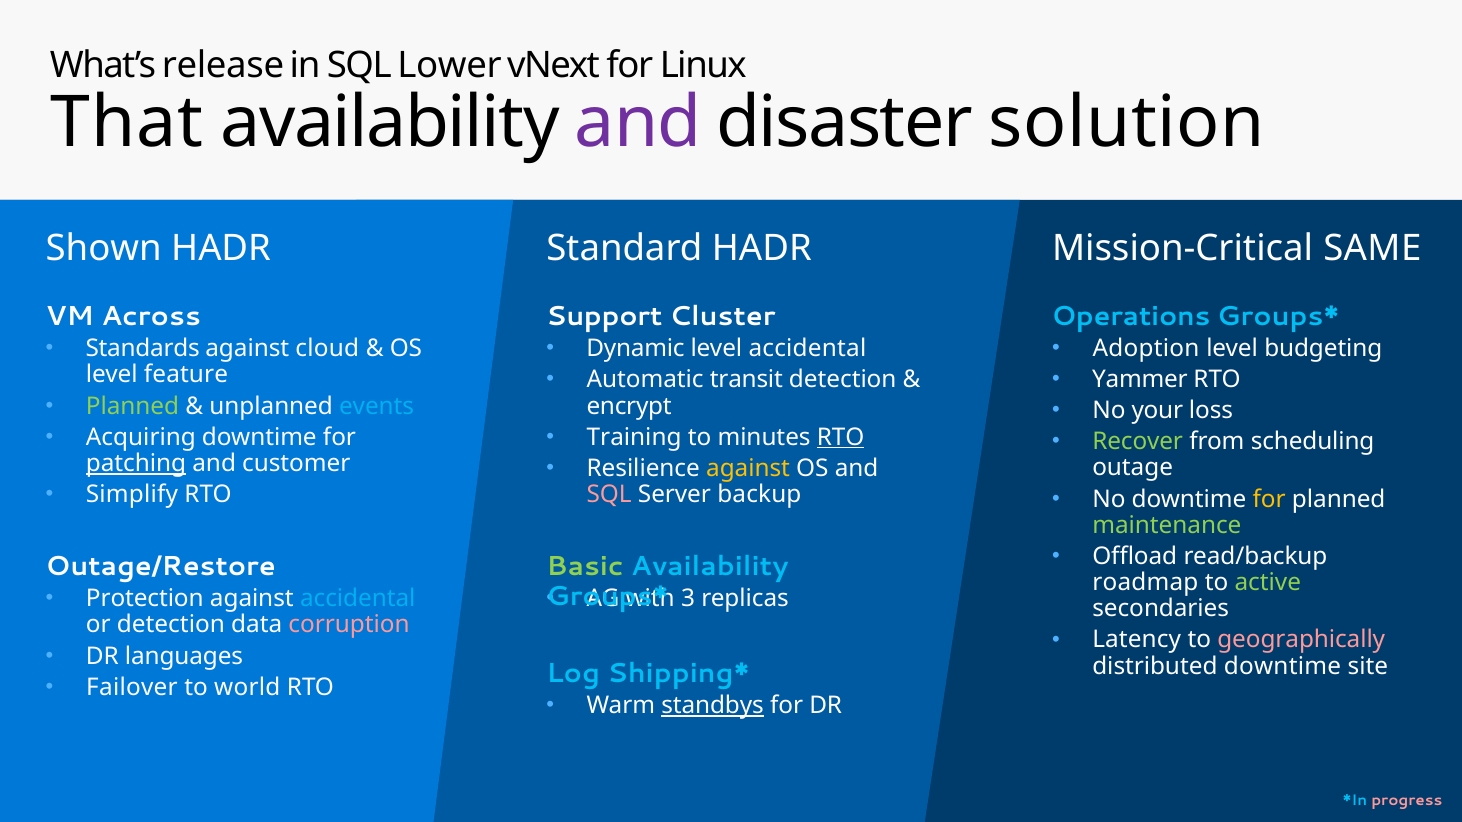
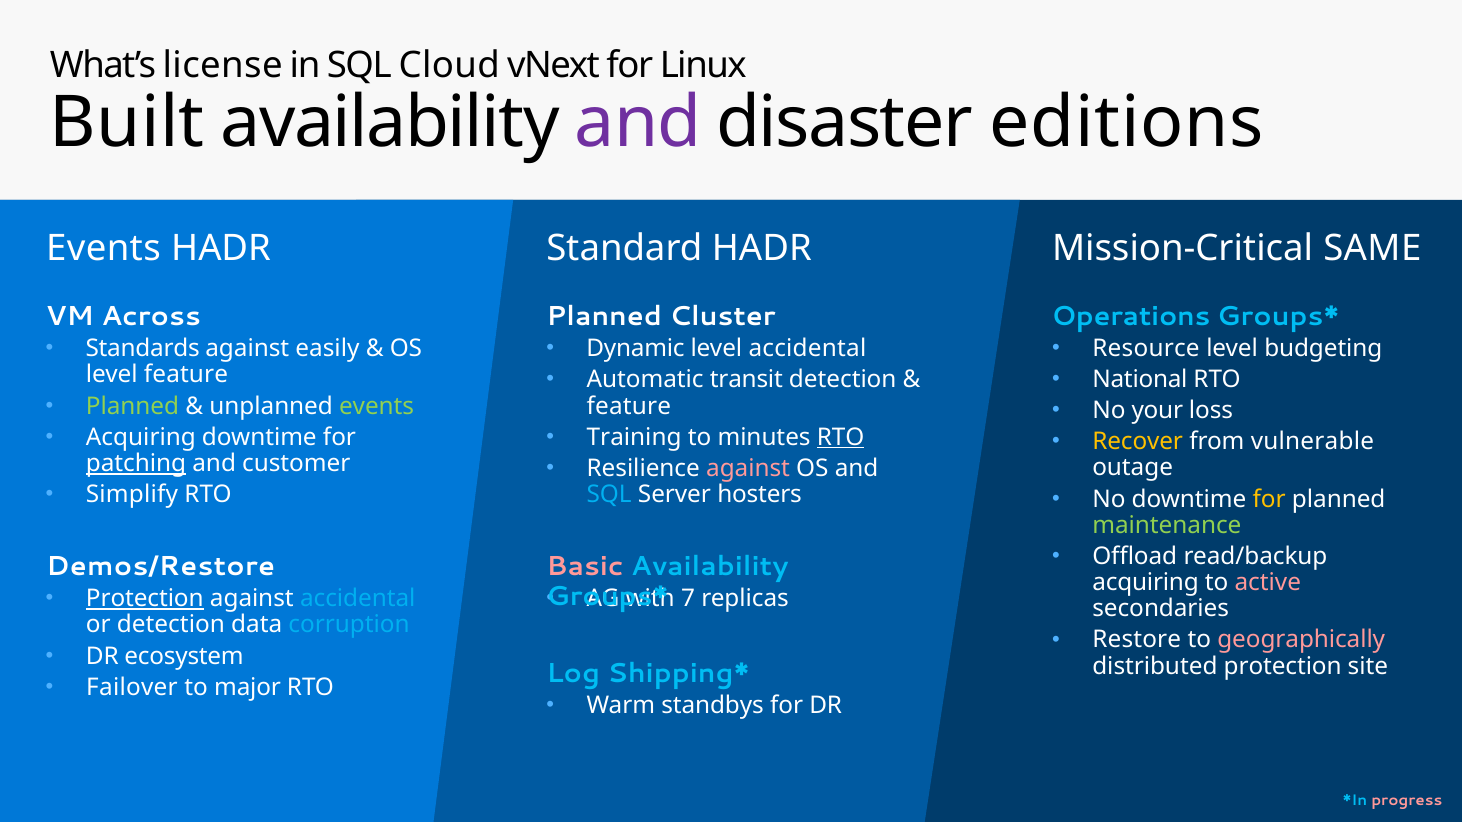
release: release -> license
Lower: Lower -> Cloud
That: That -> Built
solution: solution -> editions
Shown at (104, 249): Shown -> Events
Support at (604, 317): Support -> Planned
Adoption: Adoption -> Resource
cloud: cloud -> easily
Yammer: Yammer -> National
events at (377, 406) colour: light blue -> light green
encrypt at (629, 406): encrypt -> feature
Recover colour: light green -> yellow
scheduling: scheduling -> vulnerable
against at (748, 468) colour: yellow -> pink
SQL at (609, 495) colour: pink -> light blue
backup: backup -> hosters
Outage/Restore: Outage/Restore -> Demos/Restore
Basic colour: light green -> pink
roadmap at (1145, 583): roadmap -> acquiring
active colour: light green -> pink
Protection at (145, 599) underline: none -> present
3: 3 -> 7
corruption colour: pink -> light blue
Latency: Latency -> Restore
languages: languages -> ecosystem
distributed downtime: downtime -> protection
world: world -> major
standbys underline: present -> none
